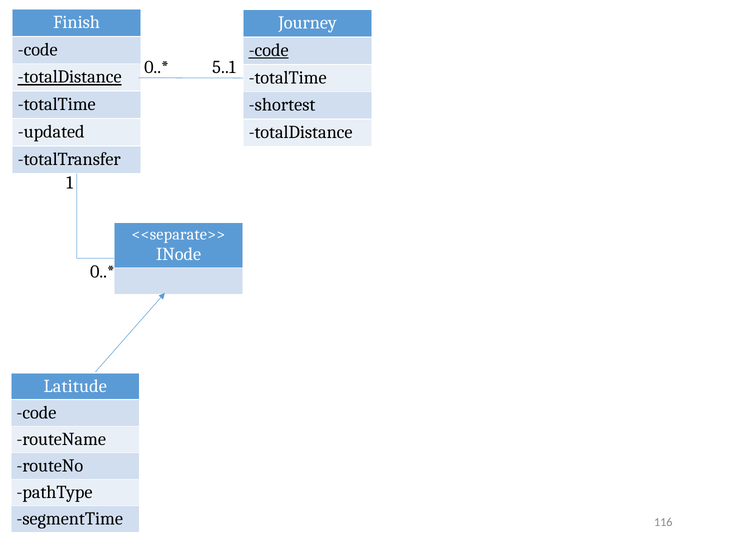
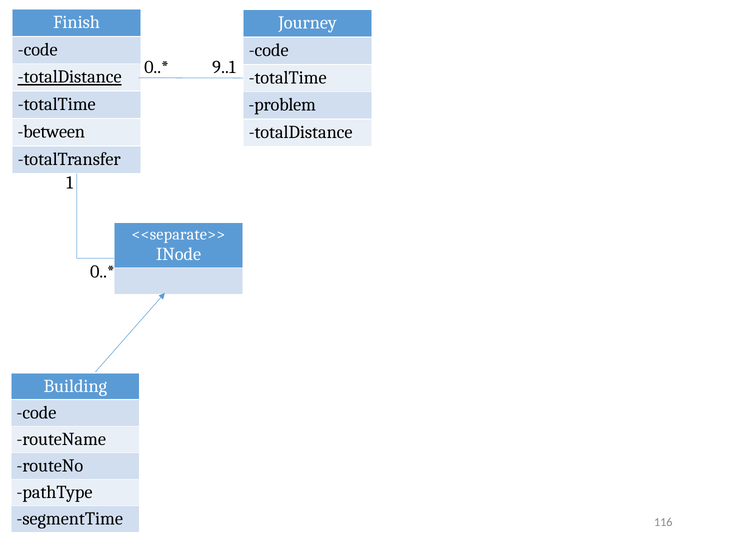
code at (269, 50) underline: present -> none
5..1: 5..1 -> 9..1
shortest: shortest -> problem
updated: updated -> between
Latitude: Latitude -> Building
